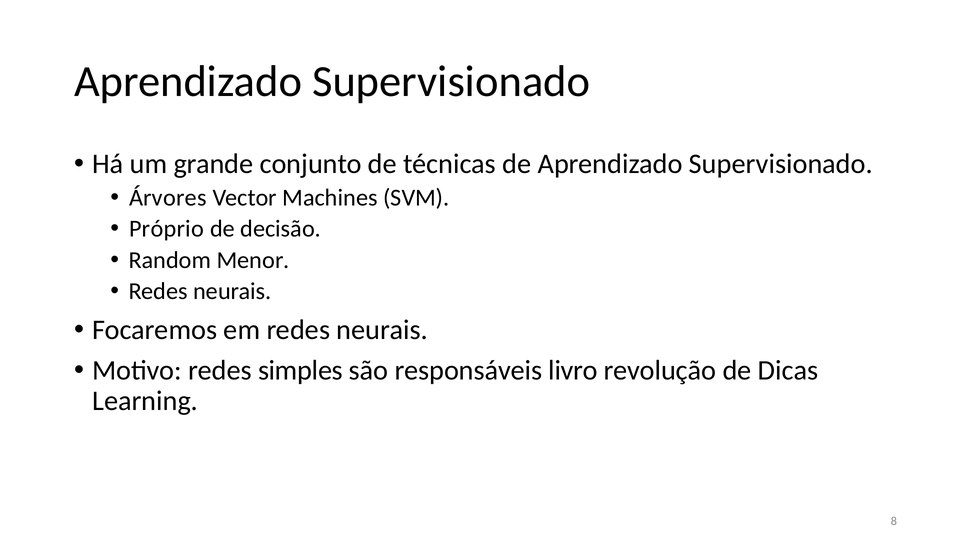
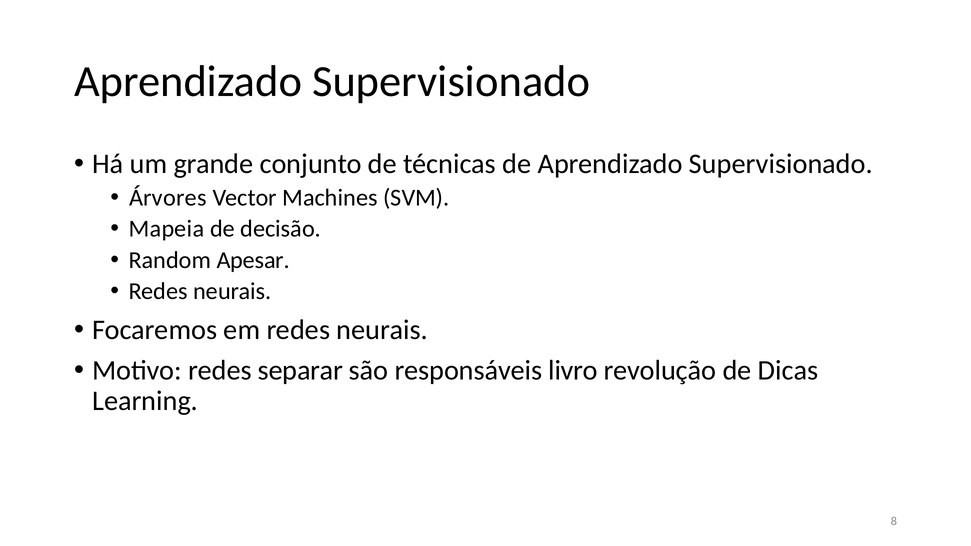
Próprio: Próprio -> Mapeia
Menor: Menor -> Apesar
simples: simples -> separar
